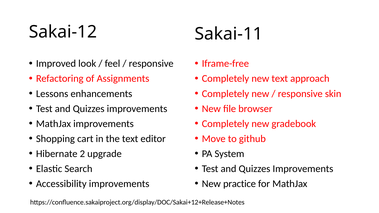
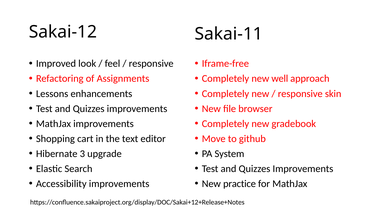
new text: text -> well
2: 2 -> 3
